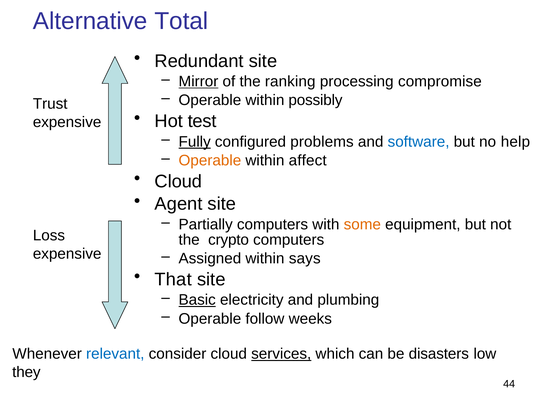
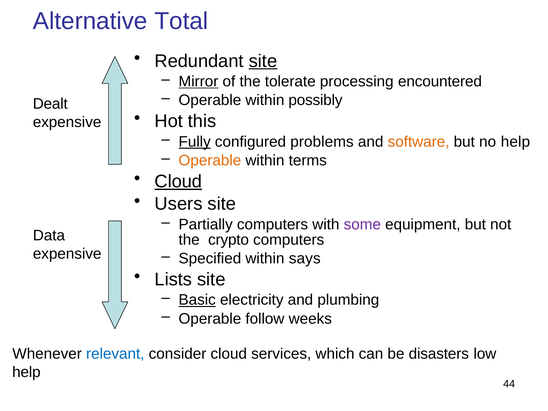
site at (263, 61) underline: none -> present
ranking: ranking -> tolerate
compromise: compromise -> encountered
Trust: Trust -> Dealt
test: test -> this
software colour: blue -> orange
affect: affect -> terms
Cloud at (178, 181) underline: none -> present
Agent: Agent -> Users
some colour: orange -> purple
Loss: Loss -> Data
Assigned: Assigned -> Specified
That: That -> Lists
services underline: present -> none
they at (26, 372): they -> help
